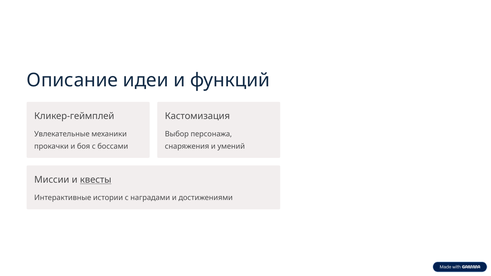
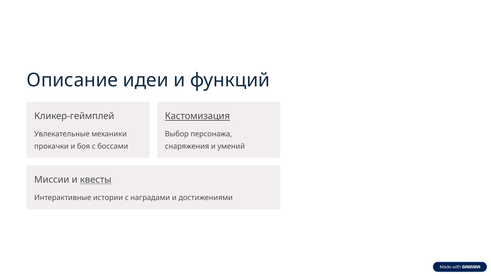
Кастомизация underline: none -> present
